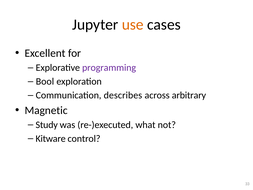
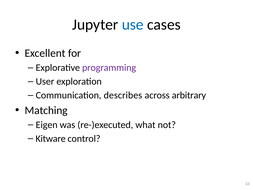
use colour: orange -> blue
Bool: Bool -> User
Magnetic: Magnetic -> Matching
Study: Study -> Eigen
